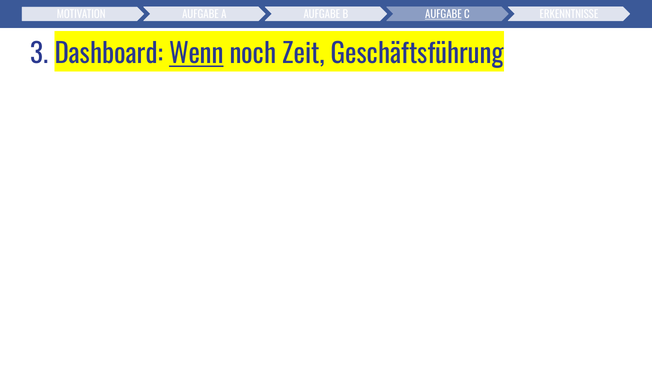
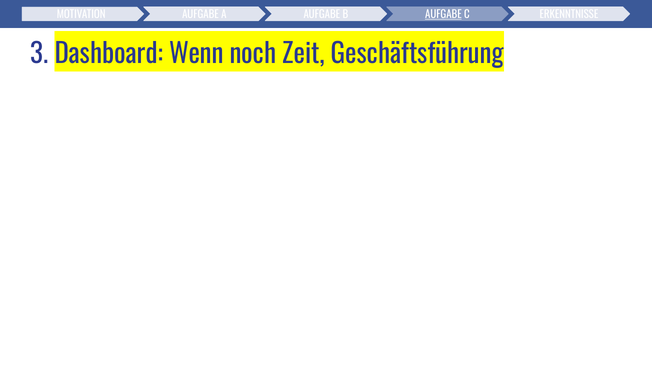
Wenn underline: present -> none
